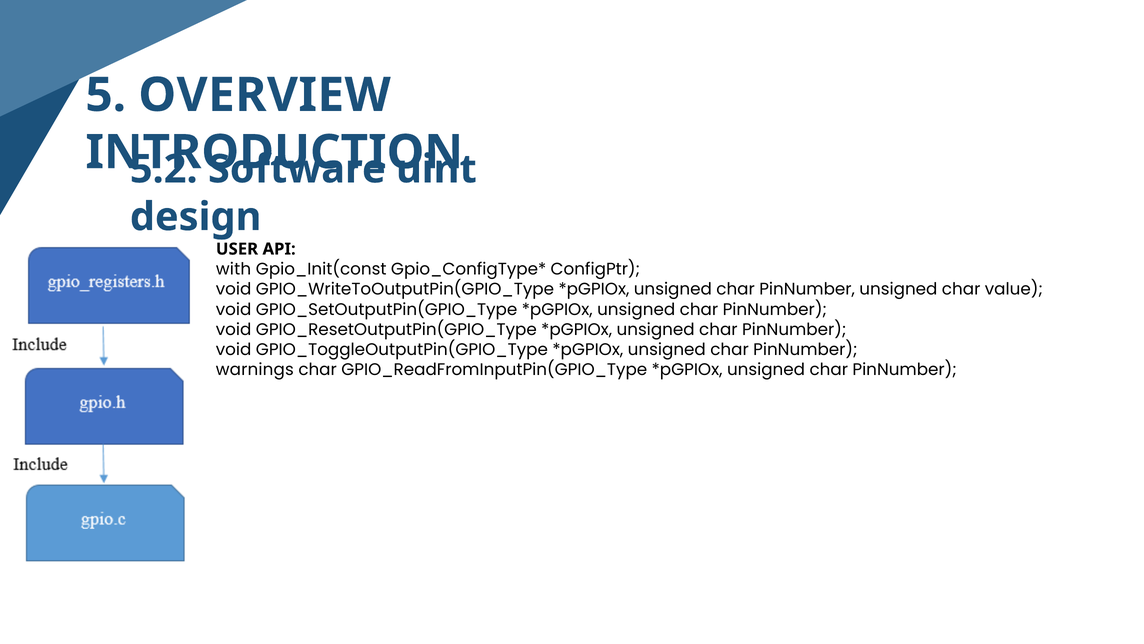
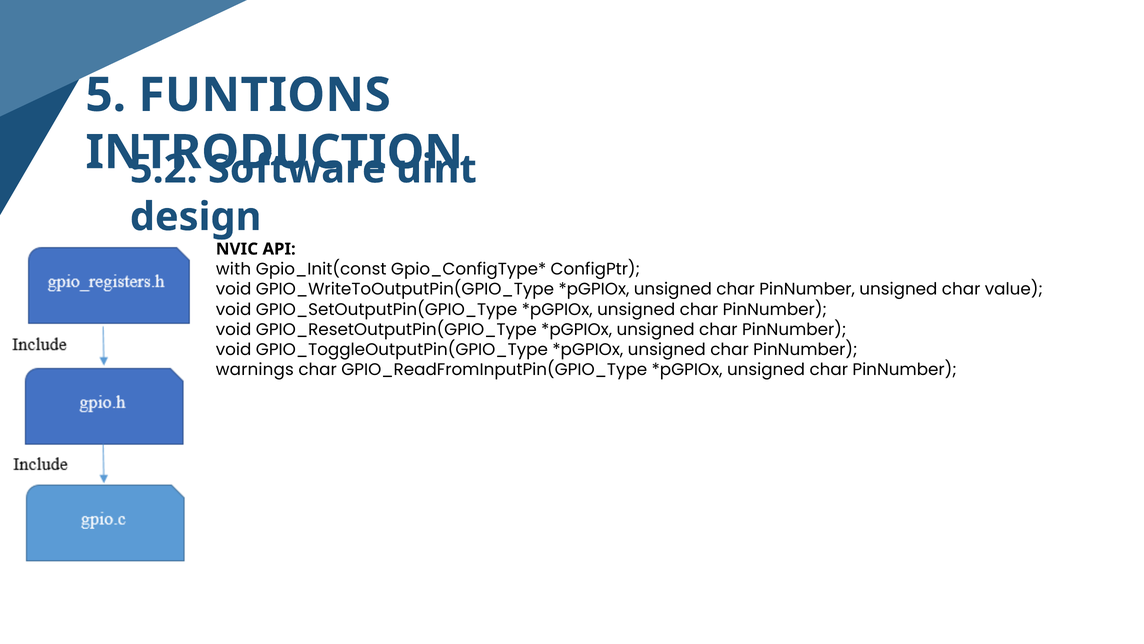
OVERVIEW: OVERVIEW -> FUNTIONS
USER: USER -> NVIC
